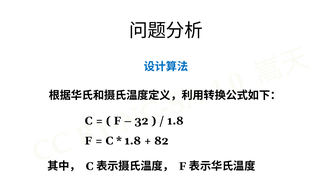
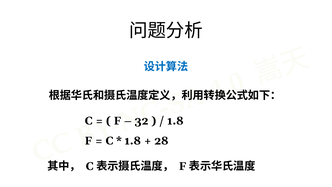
82: 82 -> 28
